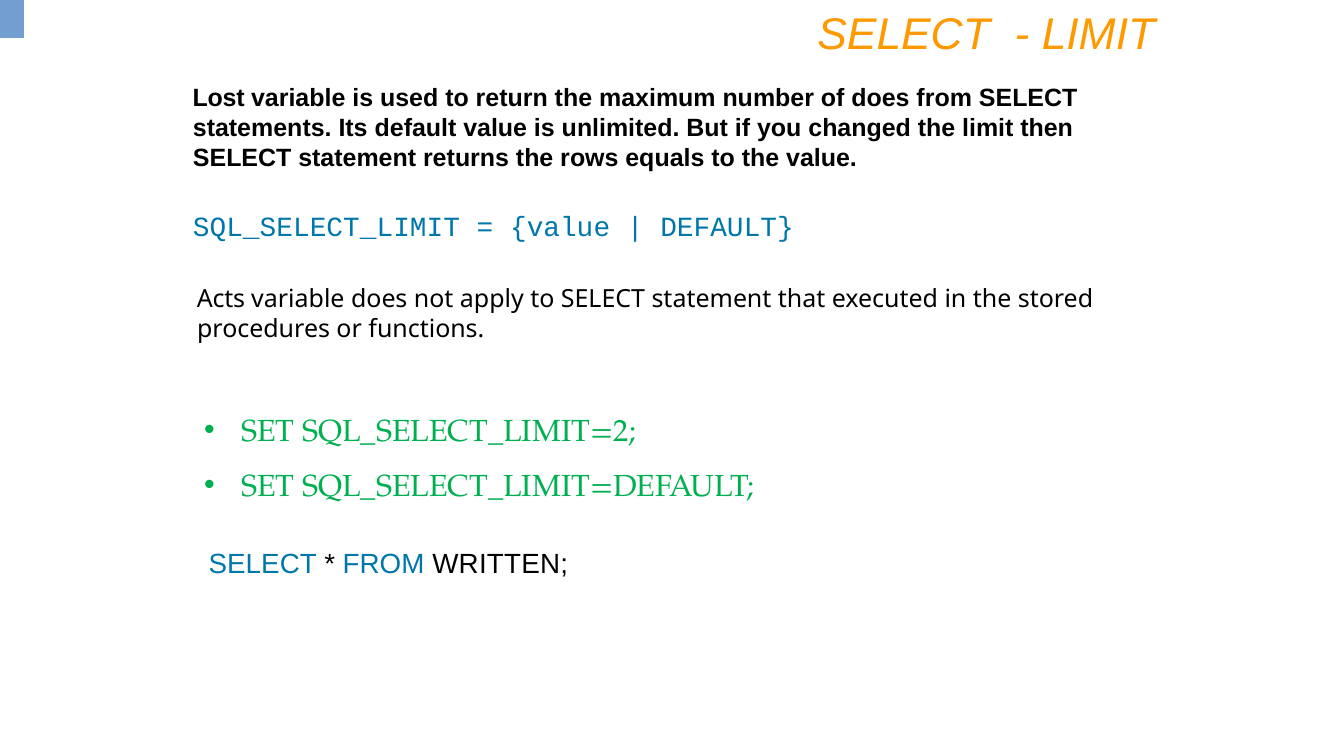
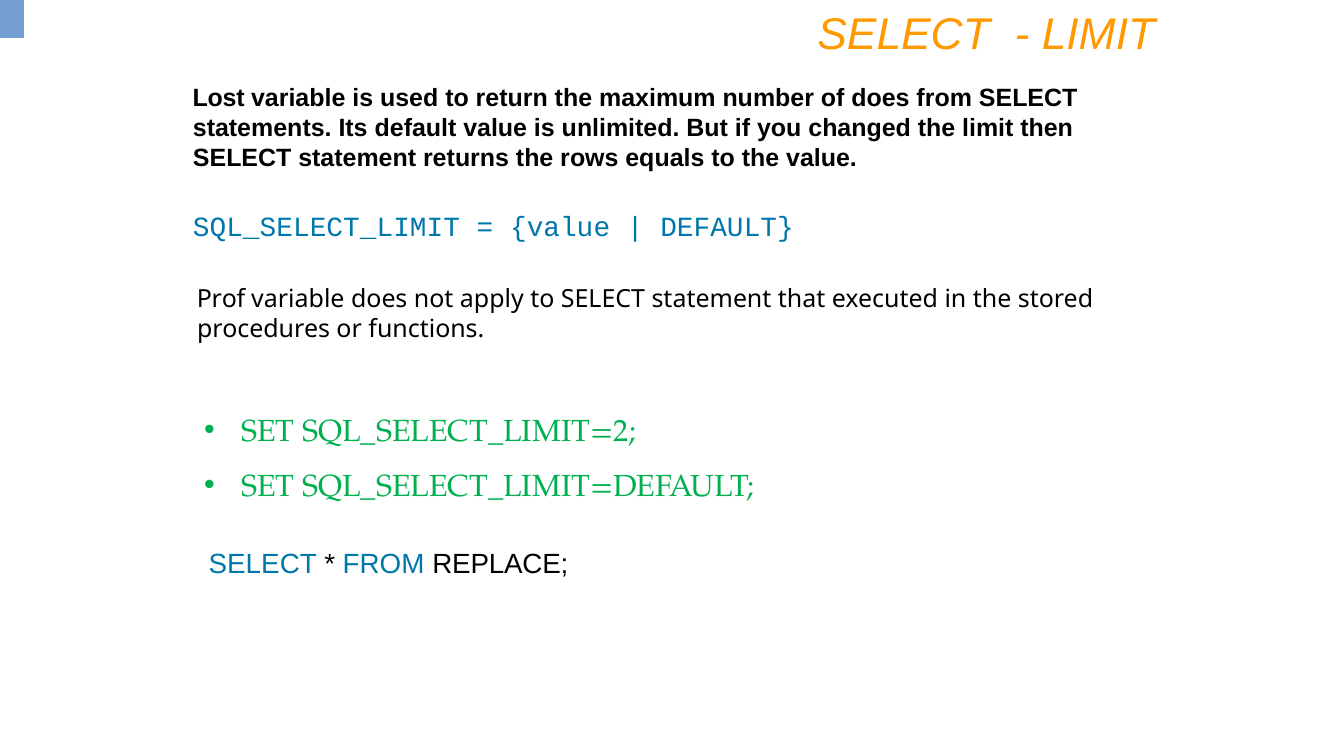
Acts: Acts -> Prof
WRITTEN: WRITTEN -> REPLACE
